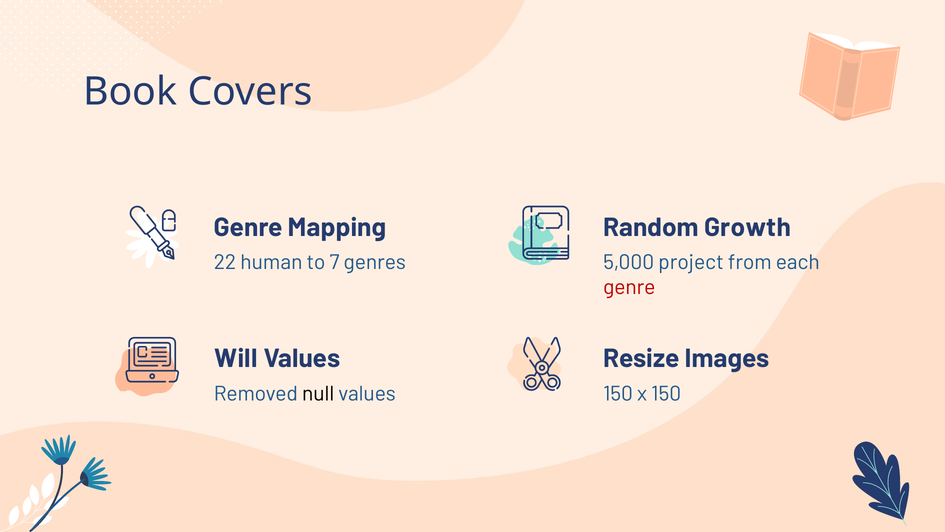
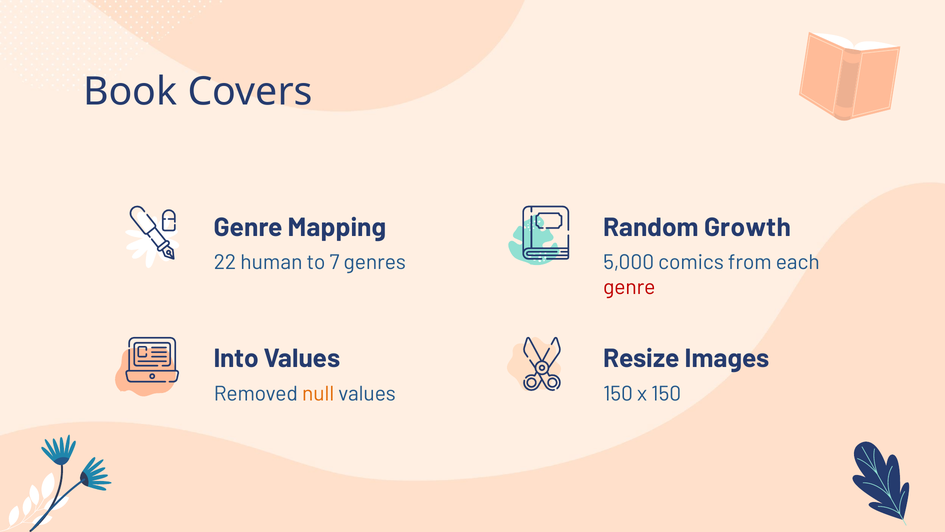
project: project -> comics
Will: Will -> Into
null colour: black -> orange
